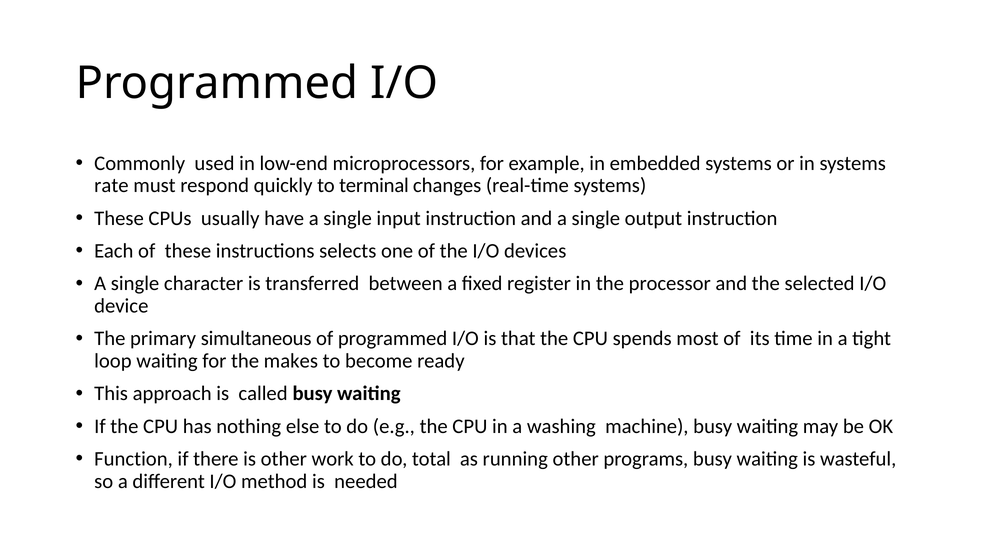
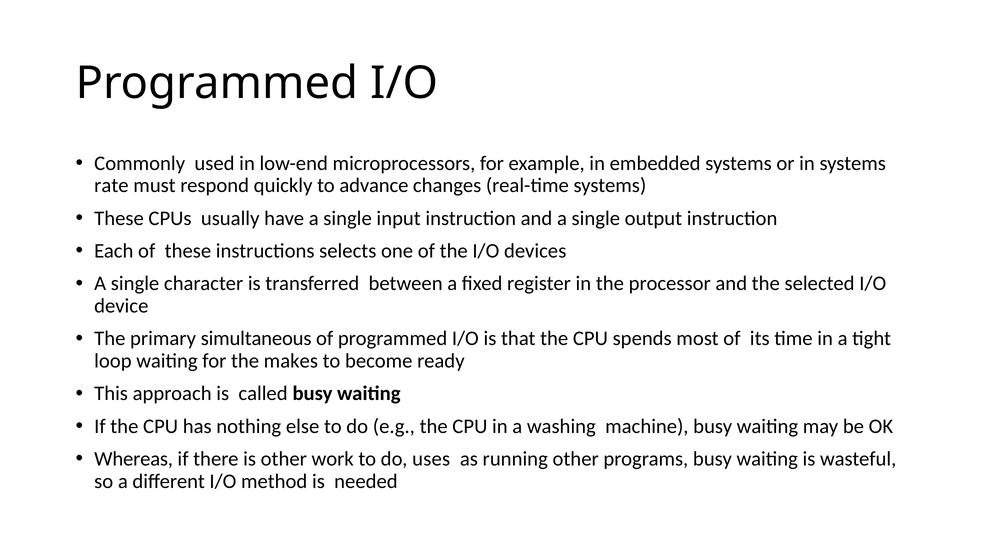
terminal: terminal -> advance
Function: Function -> Whereas
total: total -> uses
